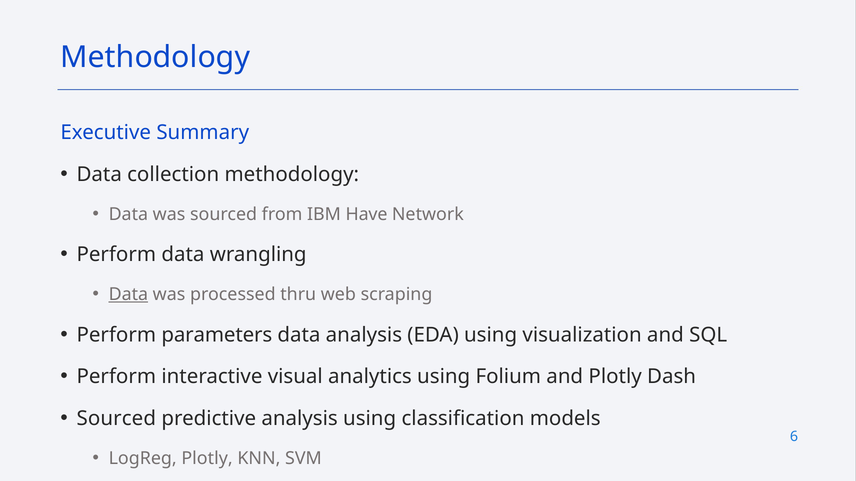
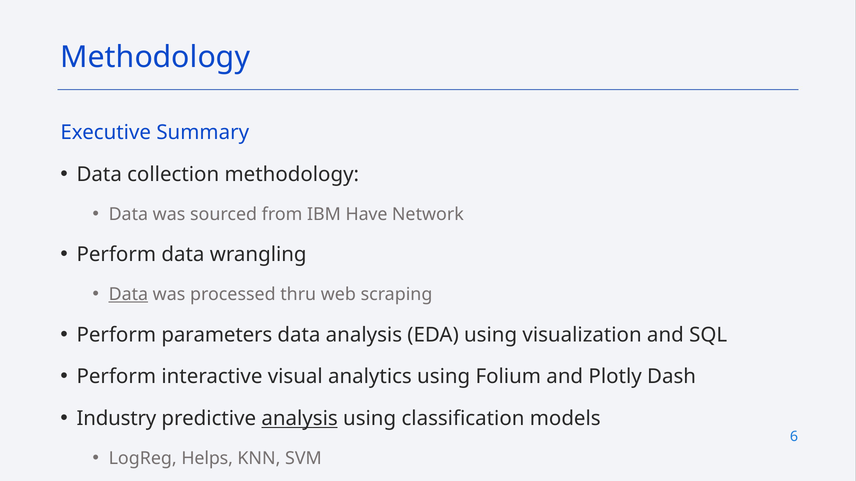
Sourced at (116, 419): Sourced -> Industry
analysis at (300, 419) underline: none -> present
LogReg Plotly: Plotly -> Helps
